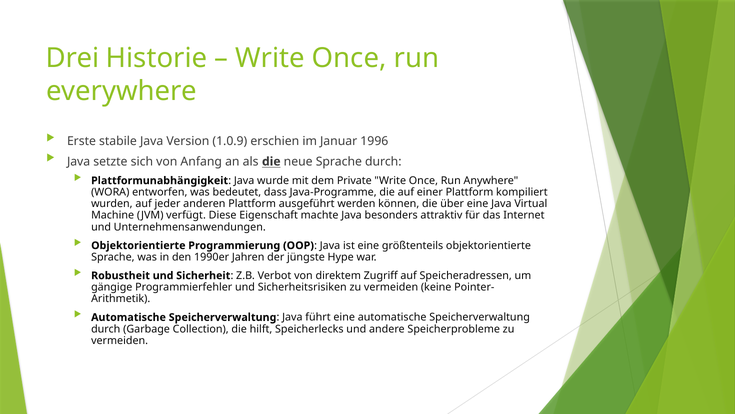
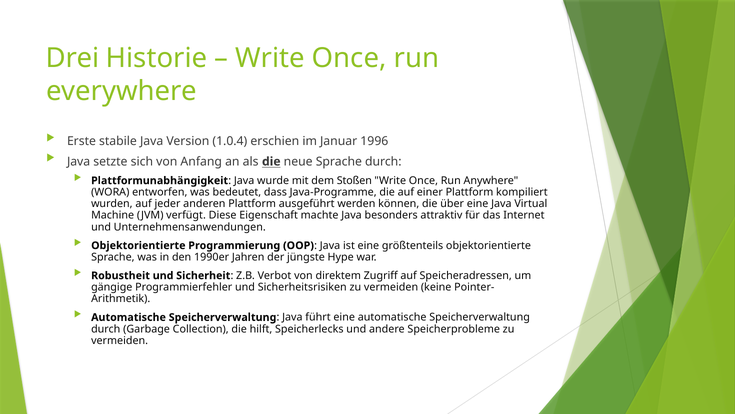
1.0.9: 1.0.9 -> 1.0.4
Private: Private -> Stoßen
